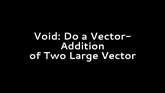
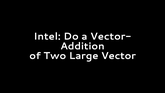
Void: Void -> Intel
